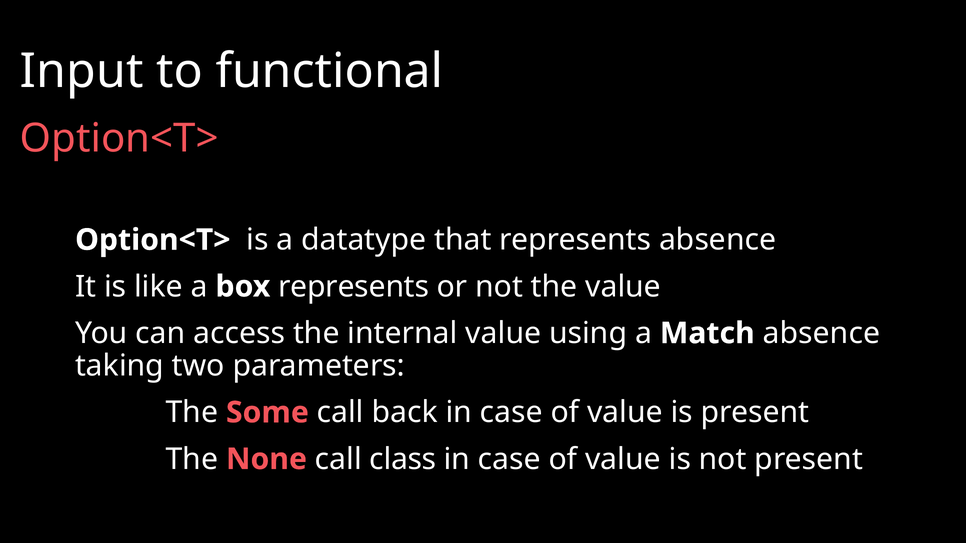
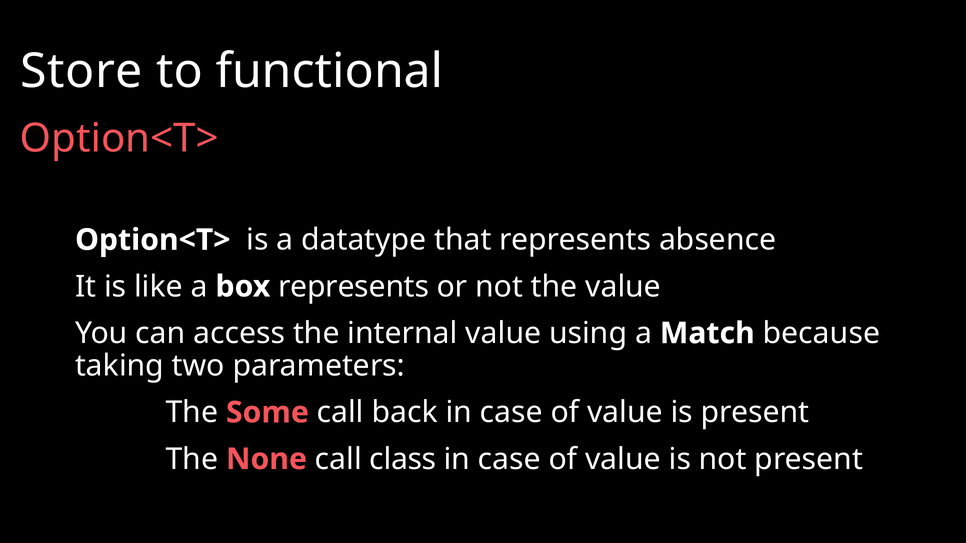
Input: Input -> Store
Match absence: absence -> because
